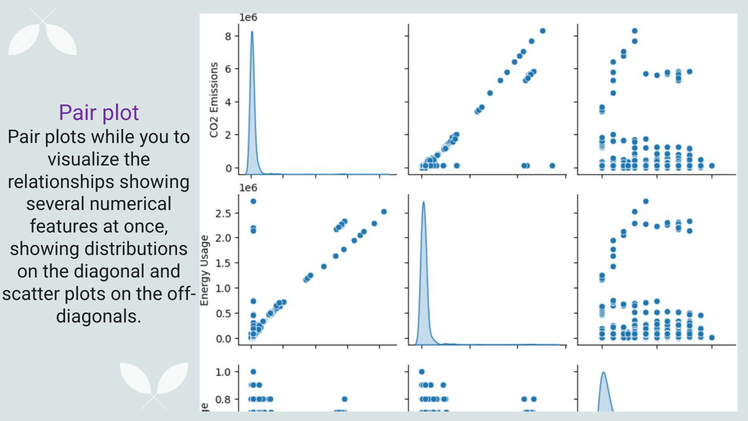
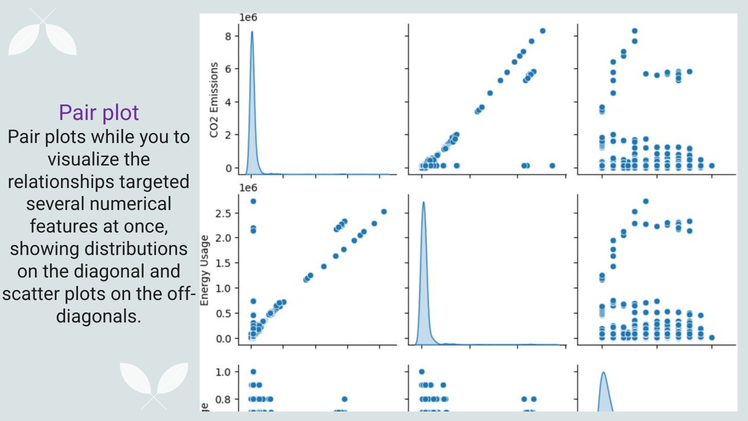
relationships showing: showing -> targeted
